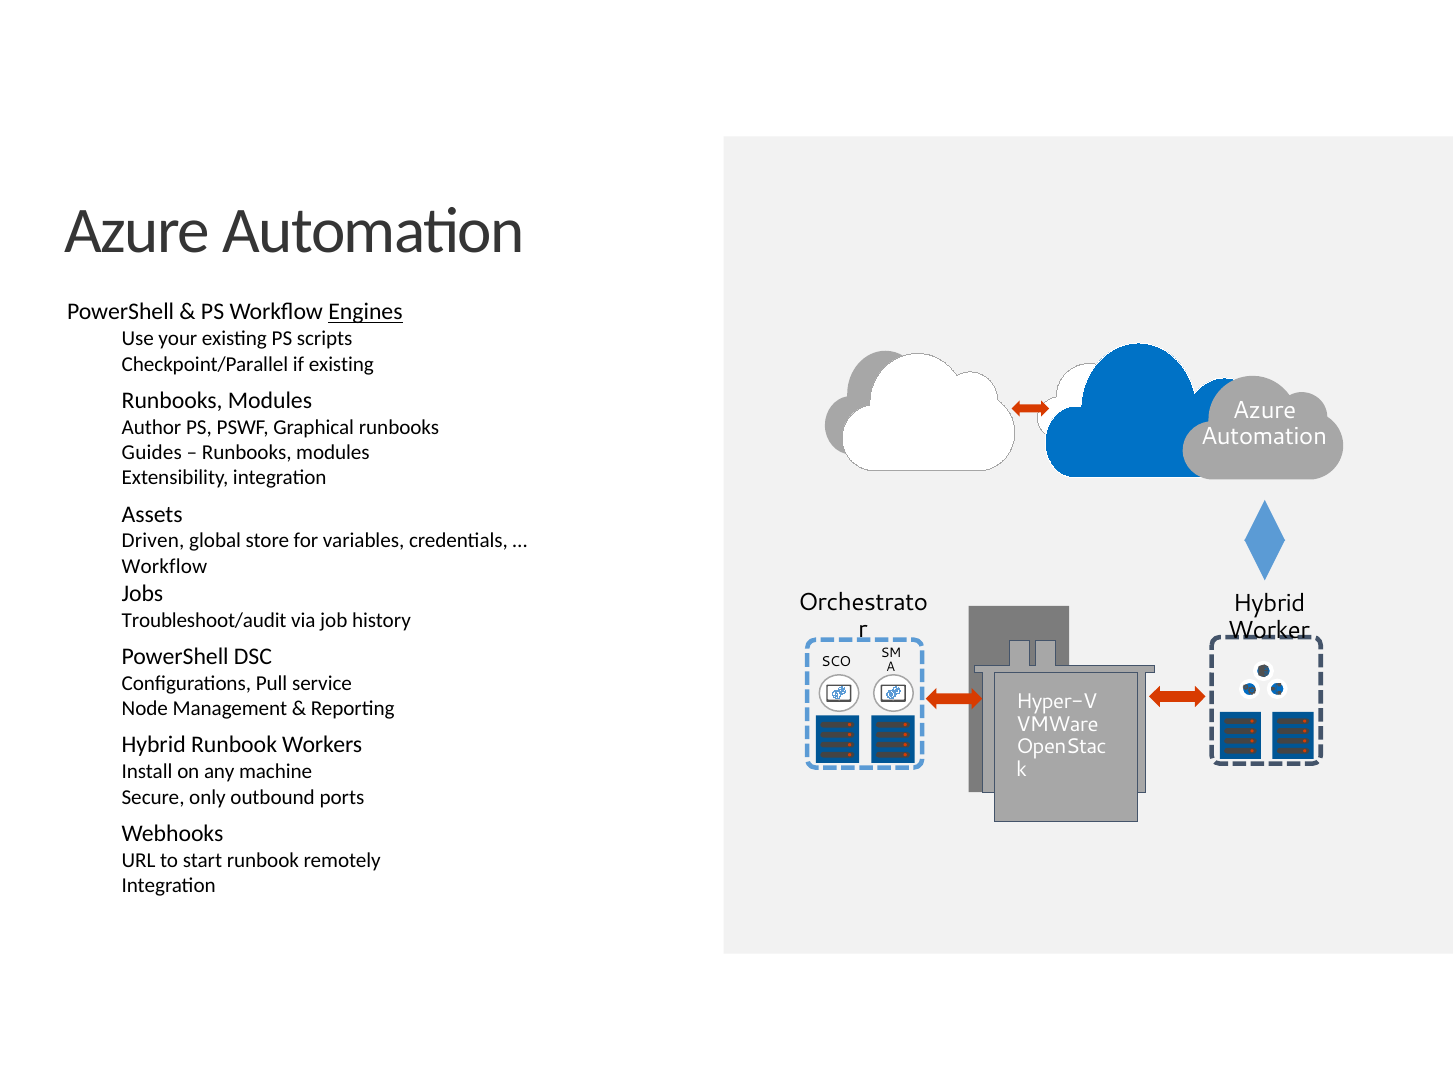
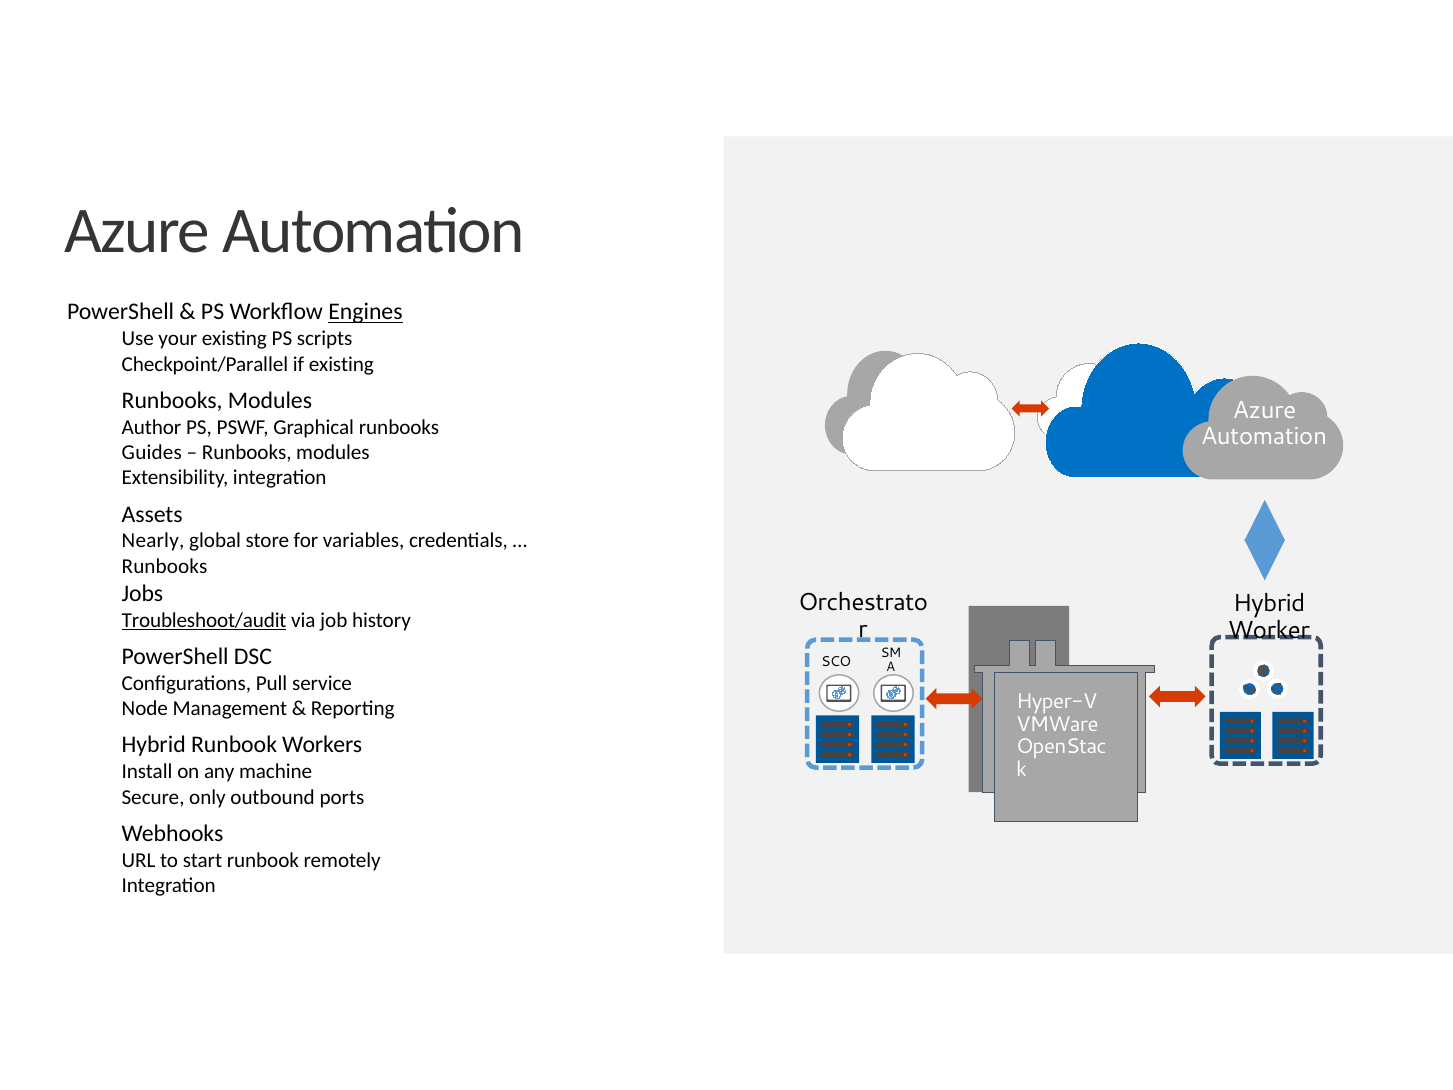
Driven: Driven -> Nearly
Workflow at (164, 566): Workflow -> Runbooks
Troubleshoot/audit underline: none -> present
